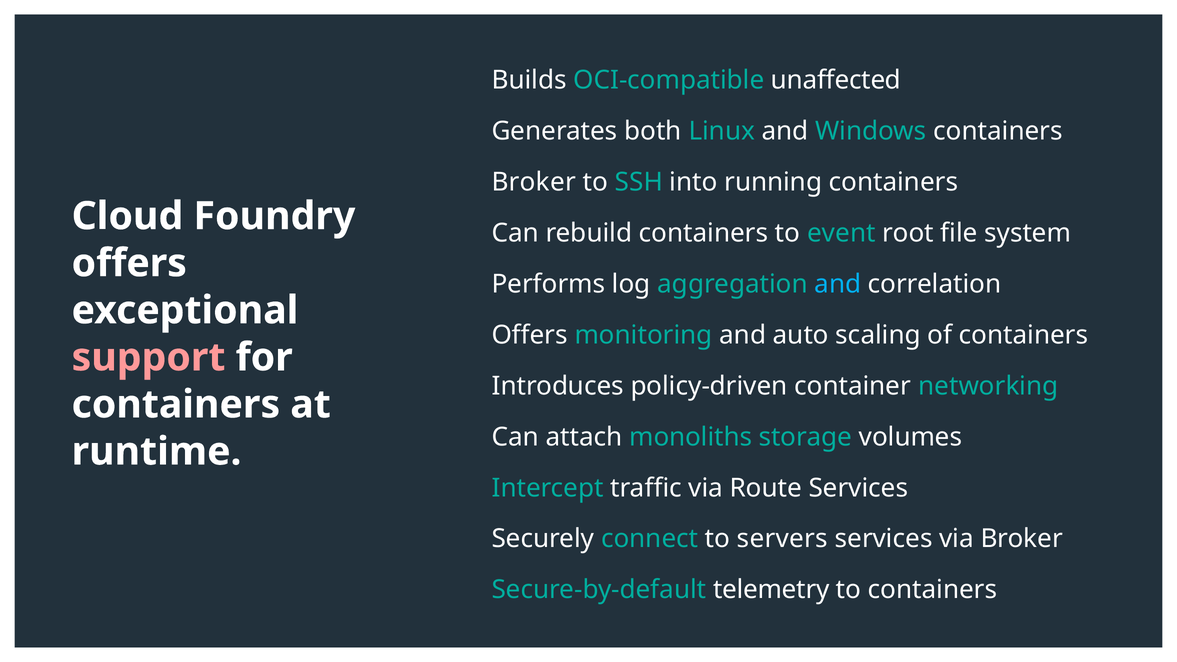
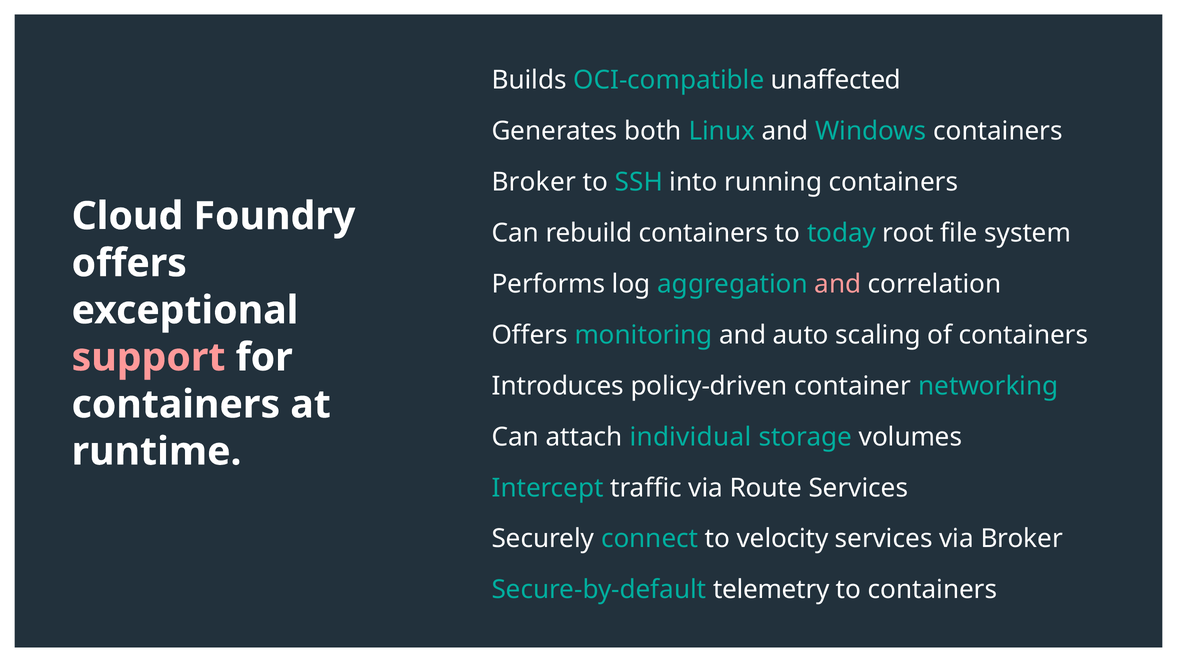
event: event -> today
and at (838, 284) colour: light blue -> pink
monoliths: monoliths -> individual
servers: servers -> velocity
